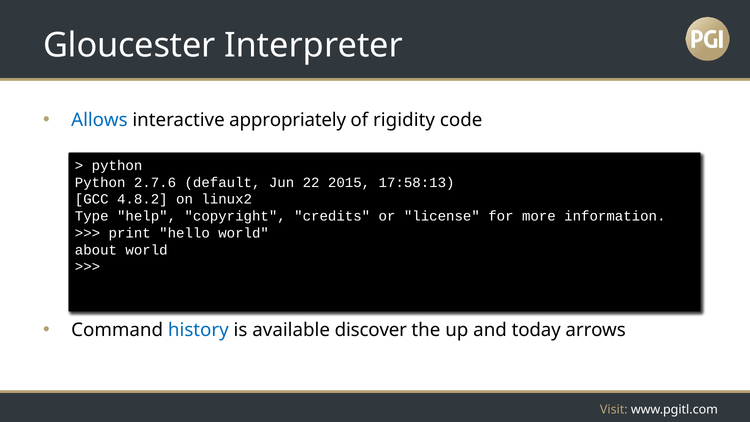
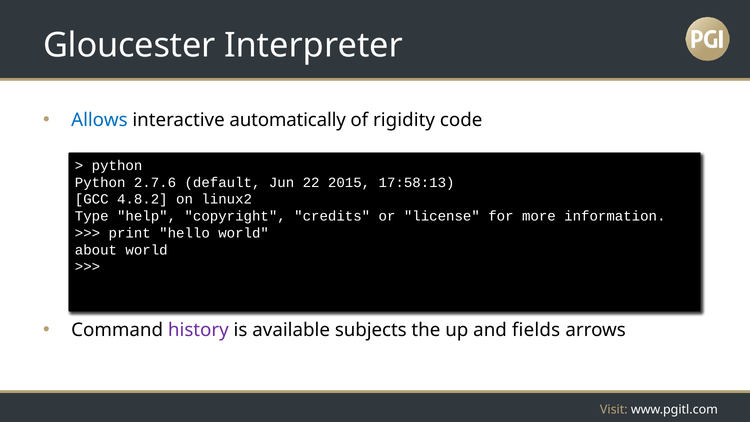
appropriately: appropriately -> automatically
history colour: blue -> purple
discover: discover -> subjects
today: today -> fields
